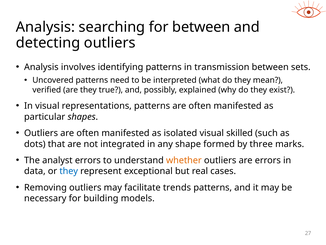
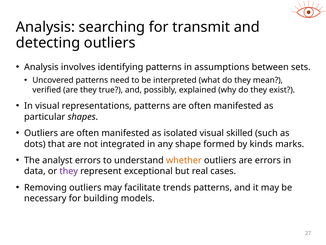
for between: between -> transmit
transmission: transmission -> assumptions
three: three -> kinds
they at (69, 171) colour: blue -> purple
